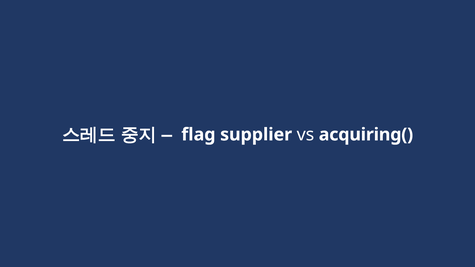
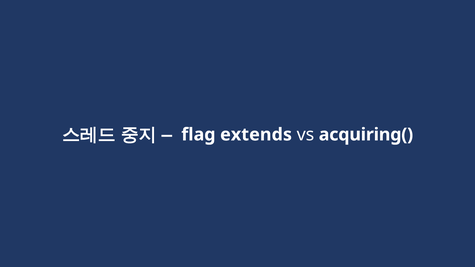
supplier: supplier -> extends
